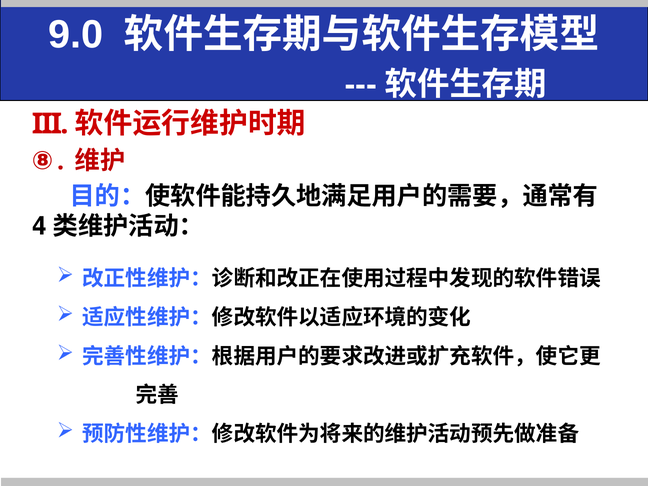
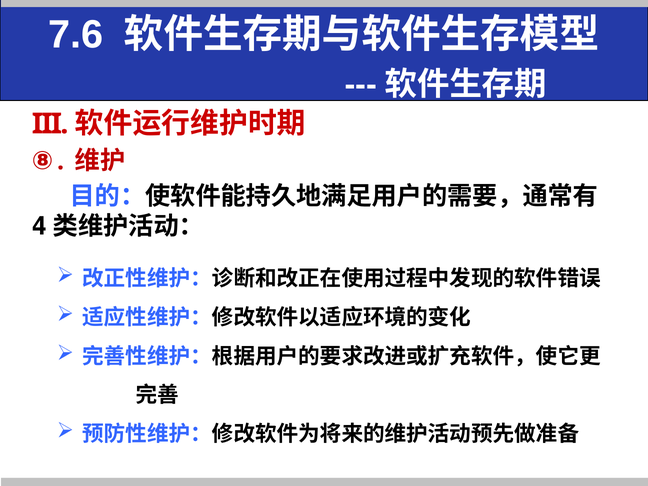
9.0: 9.0 -> 7.6
